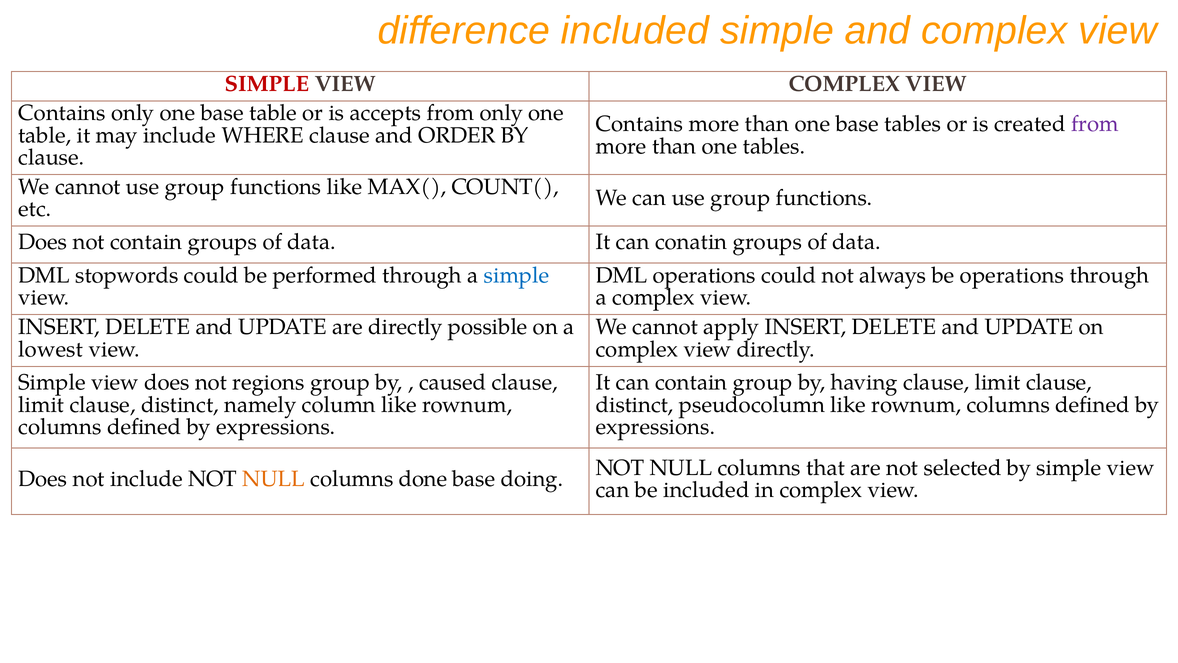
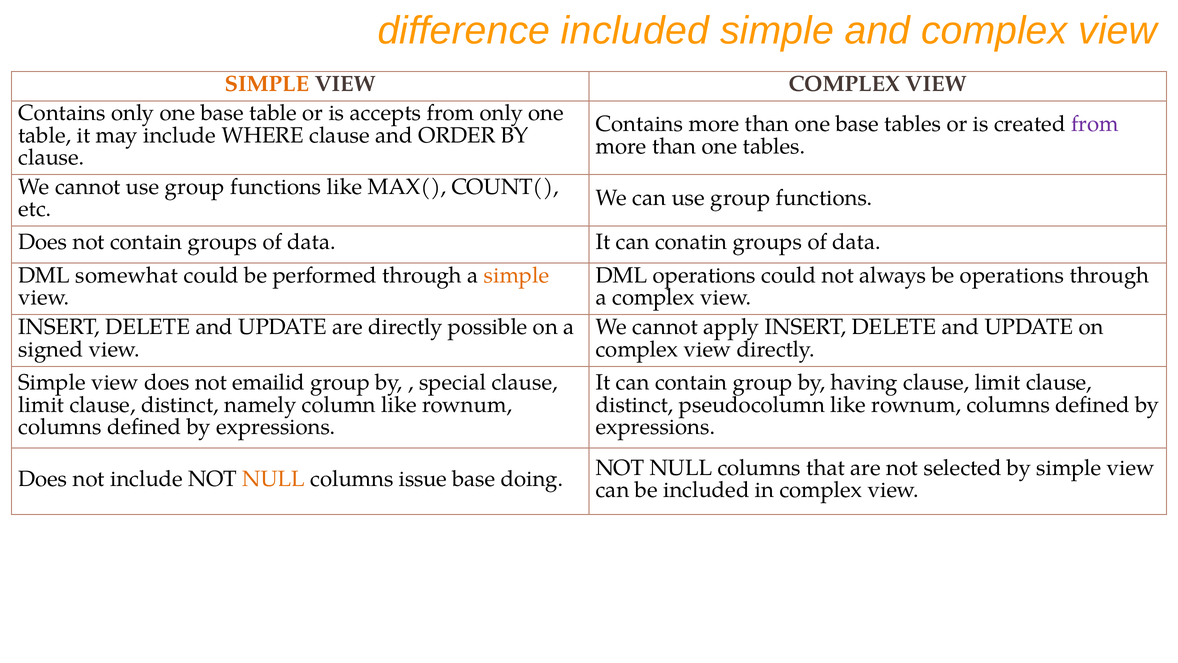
SIMPLE at (267, 84) colour: red -> orange
stopwords: stopwords -> somewhat
simple at (517, 275) colour: blue -> orange
lowest: lowest -> signed
regions: regions -> emailid
caused: caused -> special
done: done -> issue
